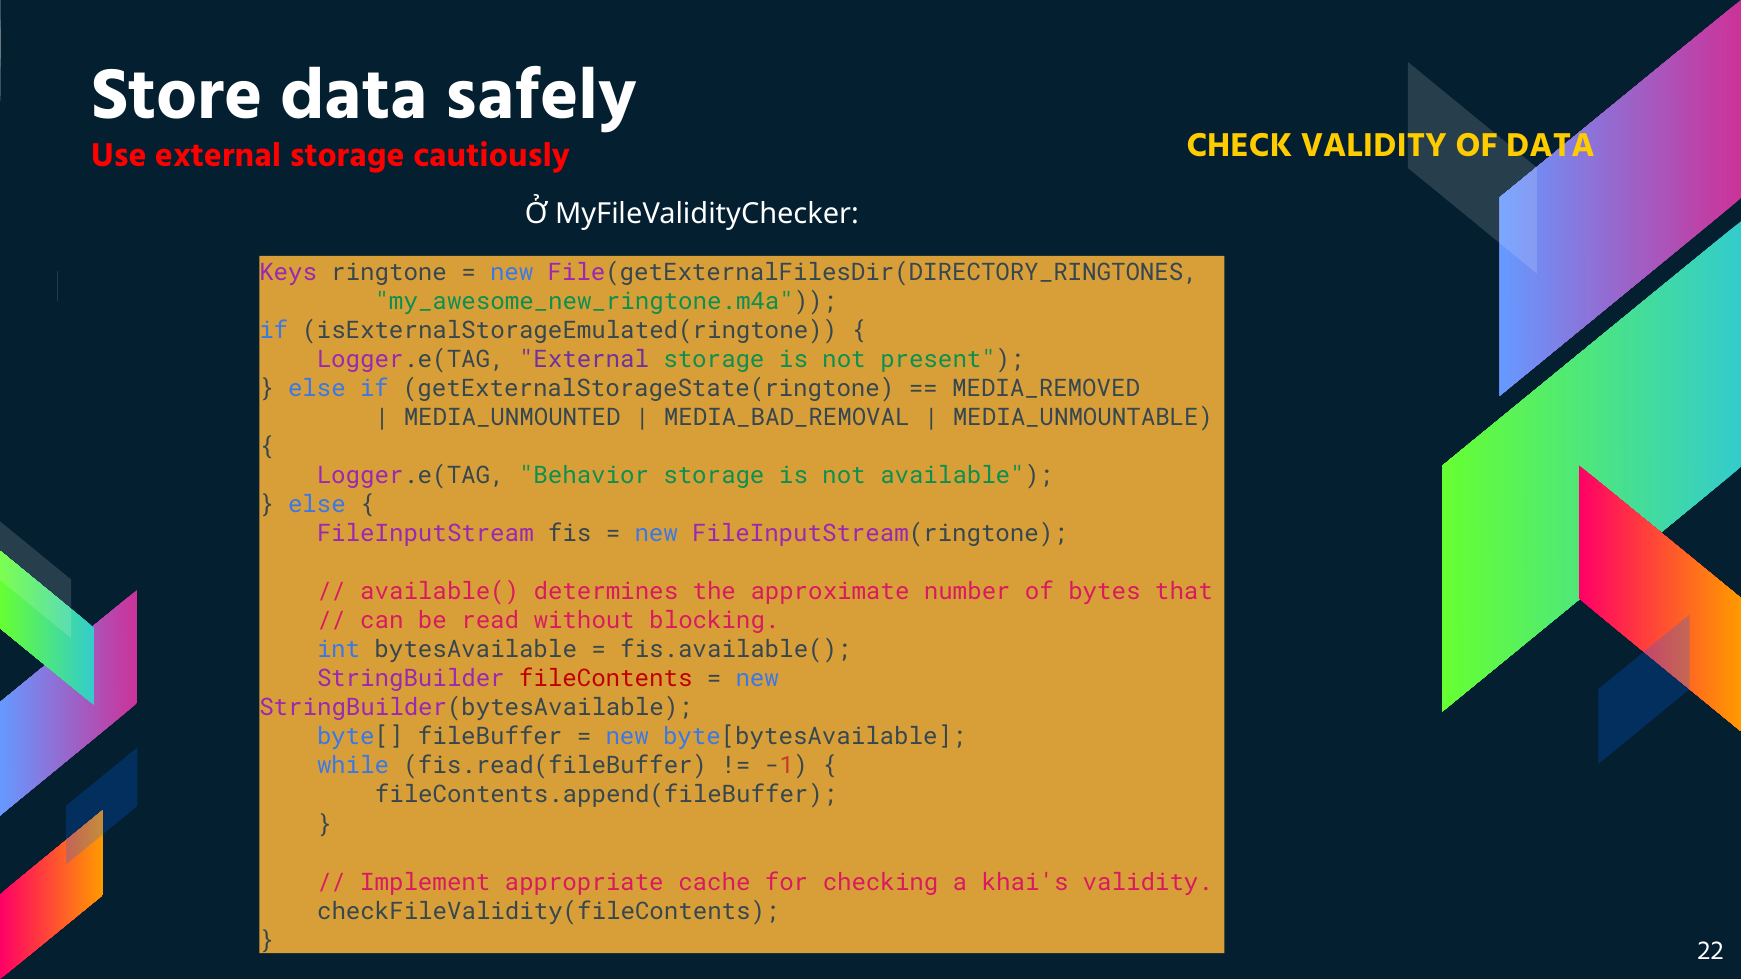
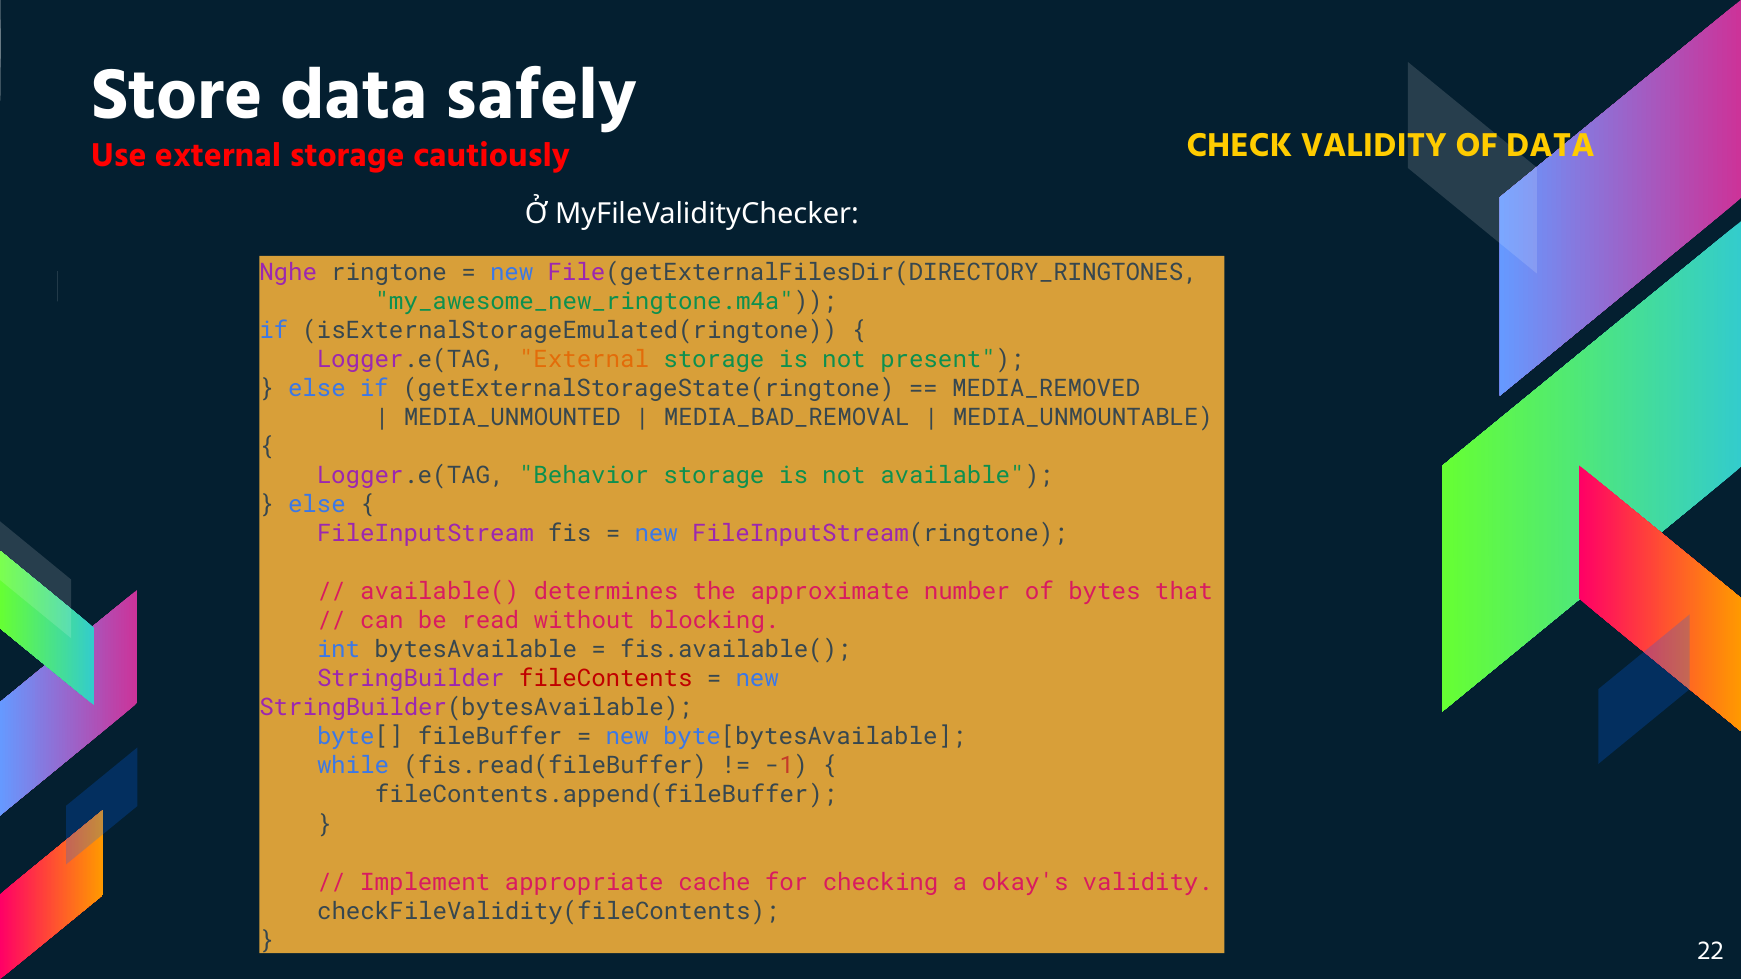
Keys: Keys -> Nghe
External at (584, 359) colour: purple -> orange
khai's: khai's -> okay's
